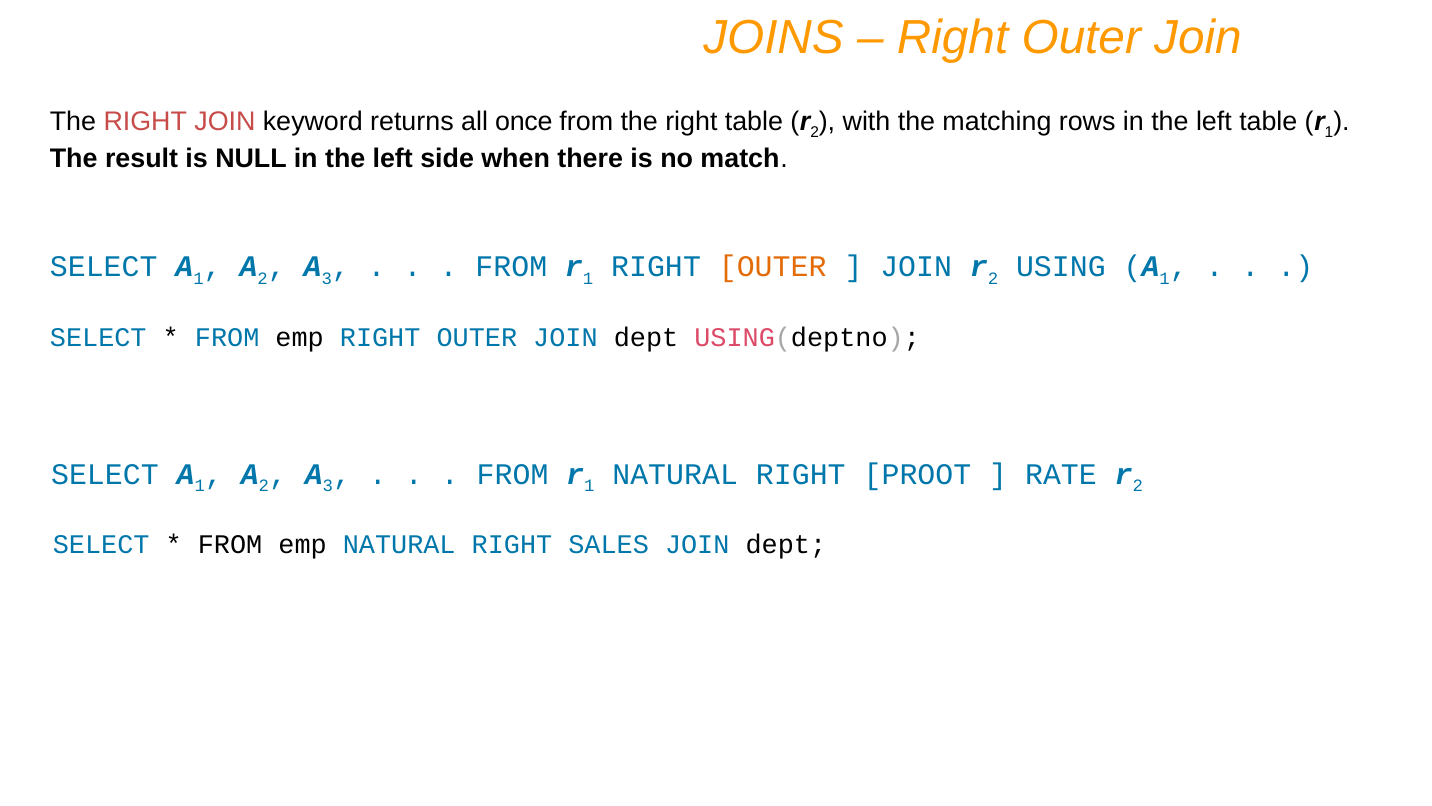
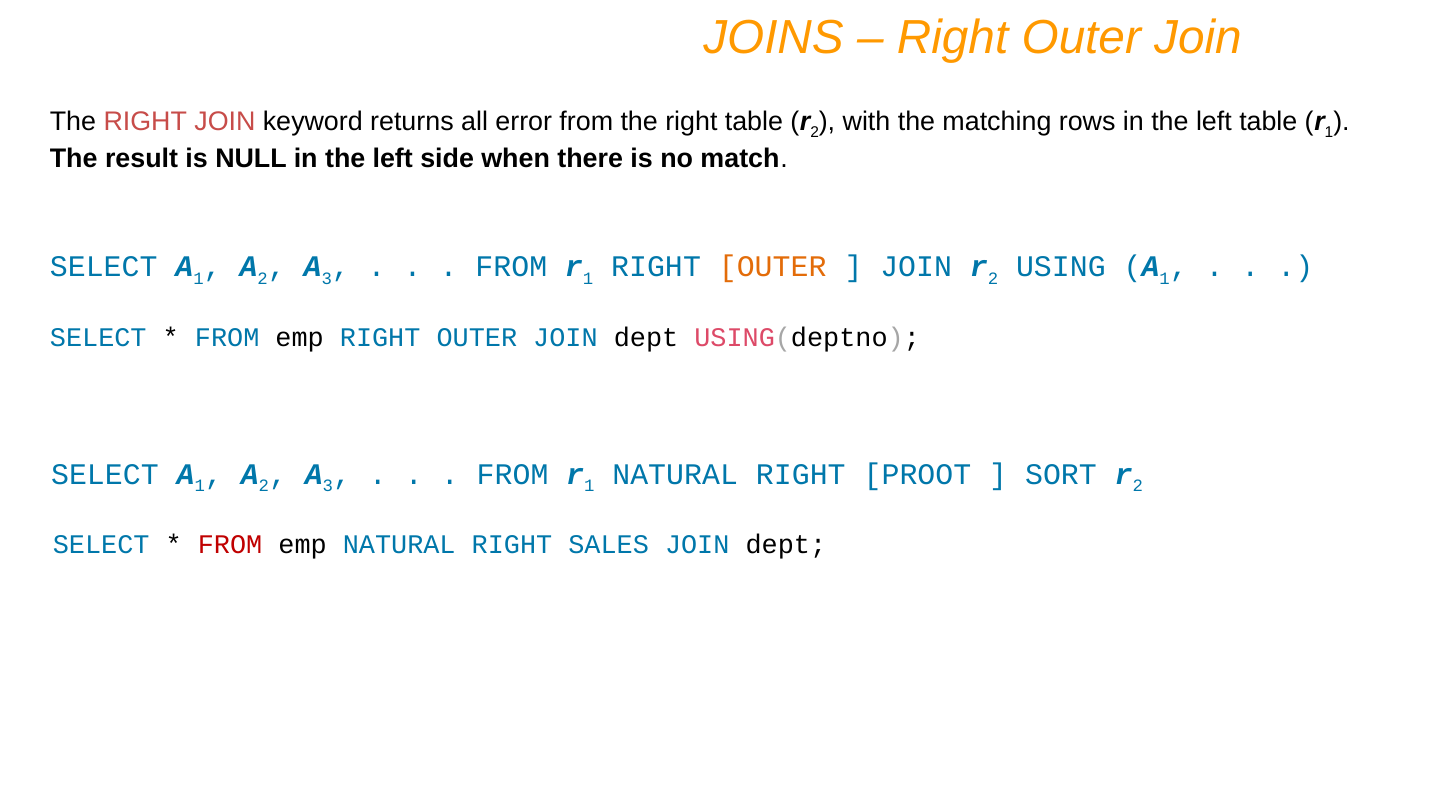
once: once -> error
RATE: RATE -> SORT
FROM at (230, 544) colour: black -> red
